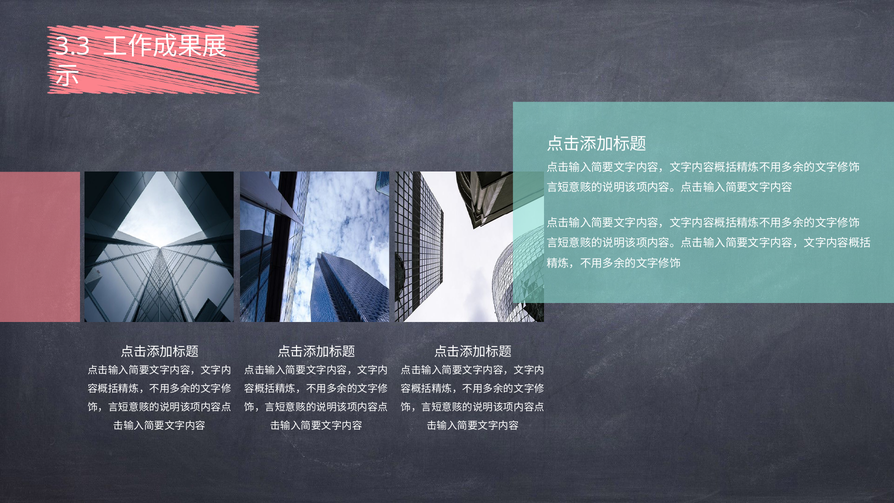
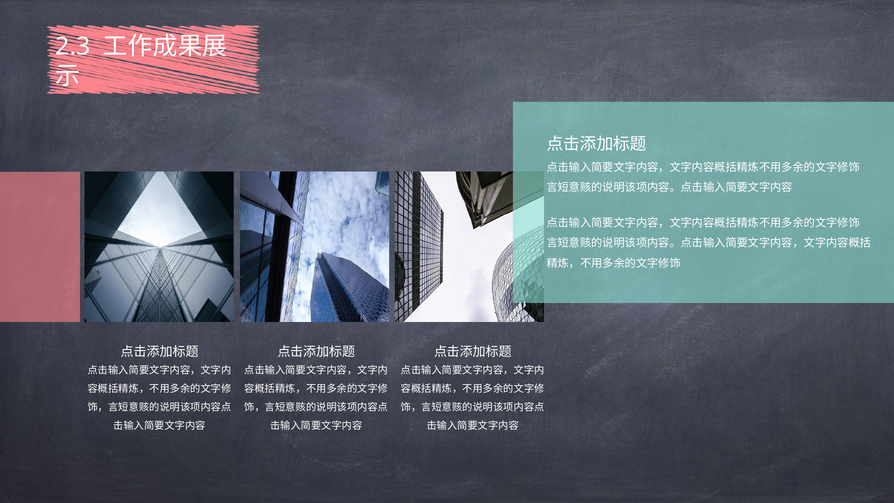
3.3: 3.3 -> 2.3
